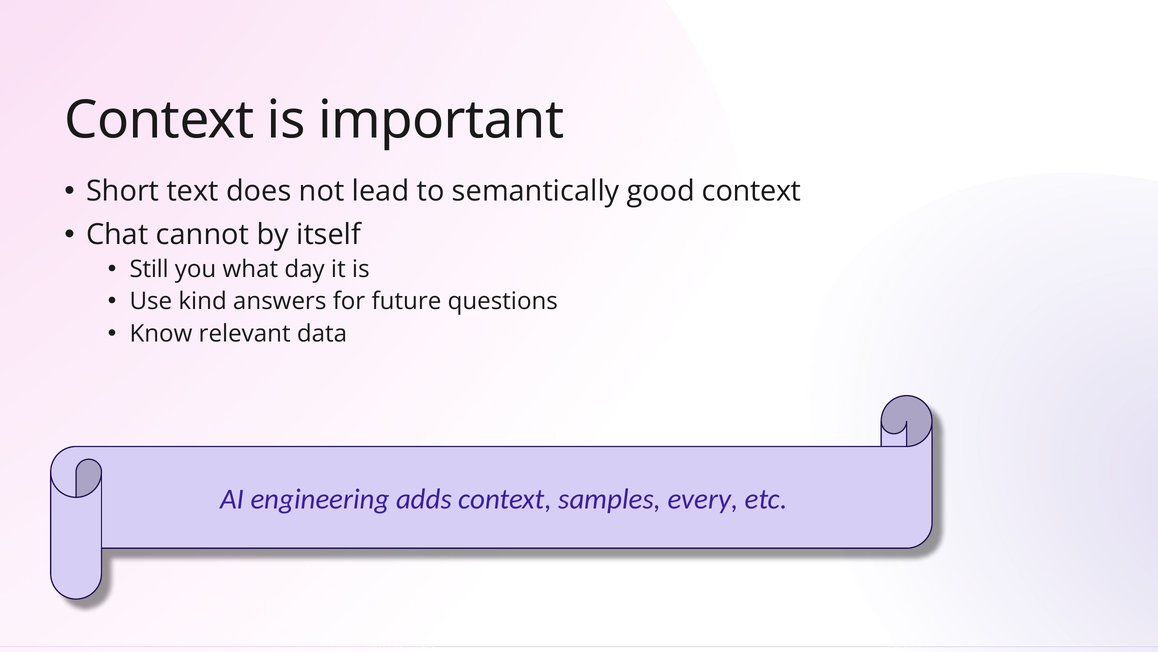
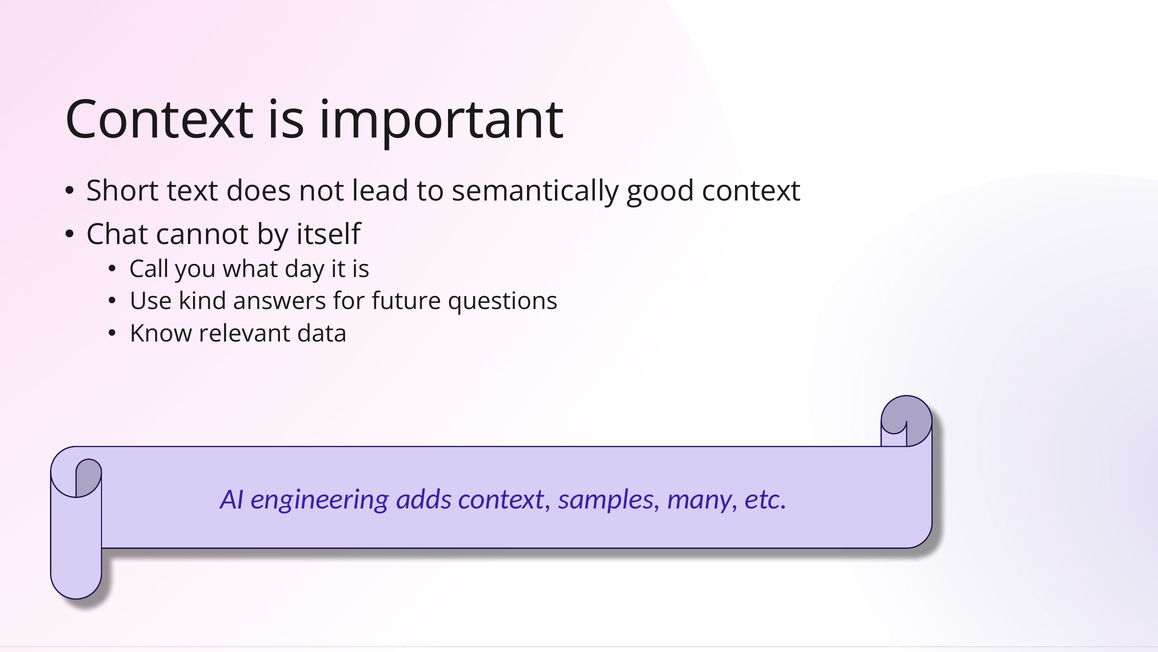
Still: Still -> Call
every: every -> many
